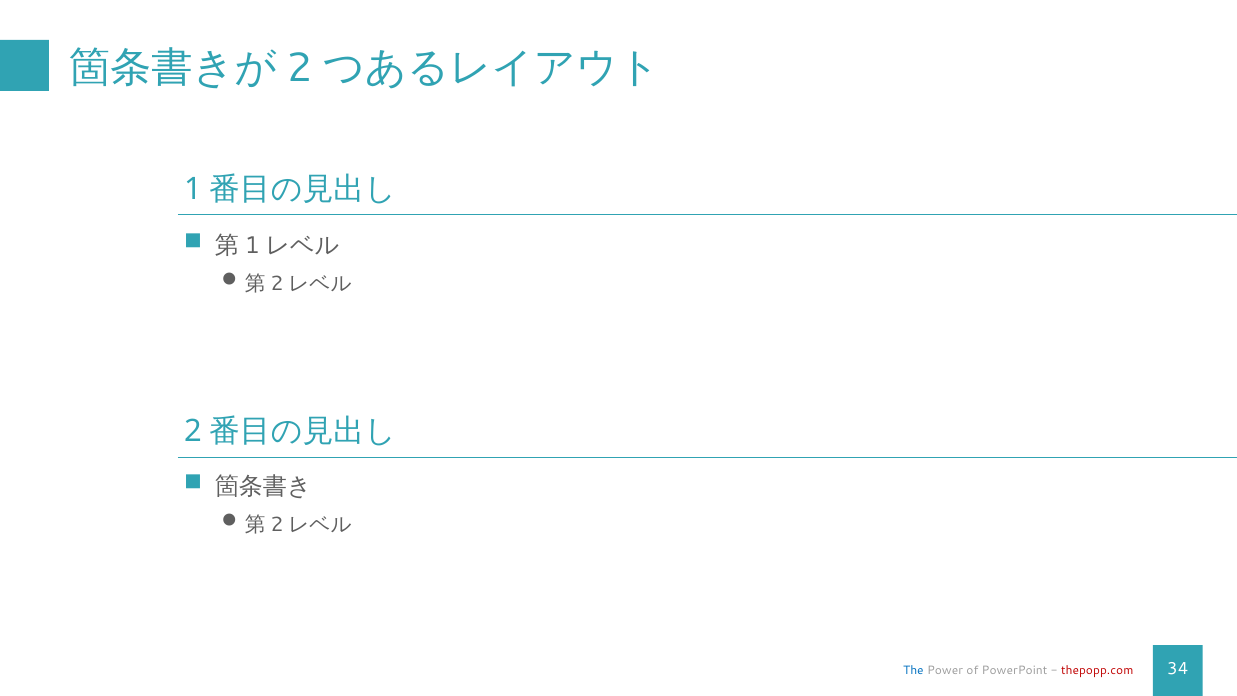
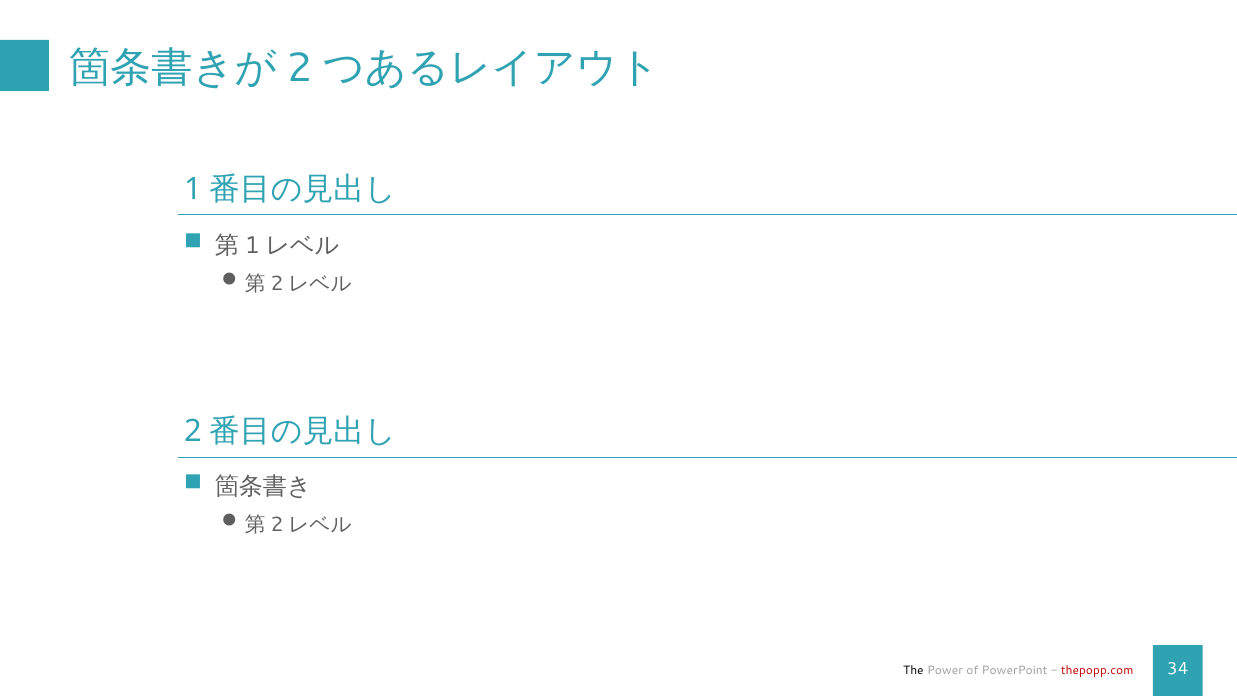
The colour: blue -> black
